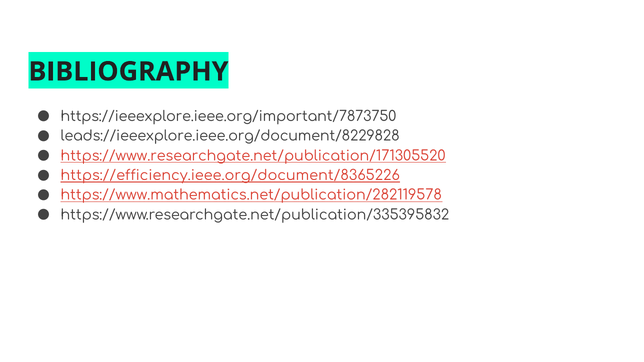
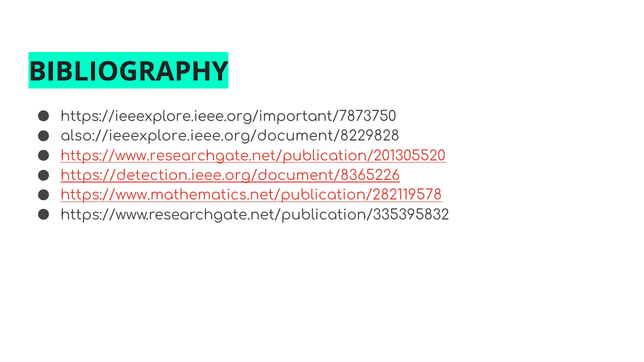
leads://ieeexplore.ieee.org/document/8229828: leads://ieeexplore.ieee.org/document/8229828 -> also://ieeexplore.ieee.org/document/8229828
https://www.researchgate.net/publication/171305520: https://www.researchgate.net/publication/171305520 -> https://www.researchgate.net/publication/201305520
https://efficiency.ieee.org/document/8365226: https://efficiency.ieee.org/document/8365226 -> https://detection.ieee.org/document/8365226
